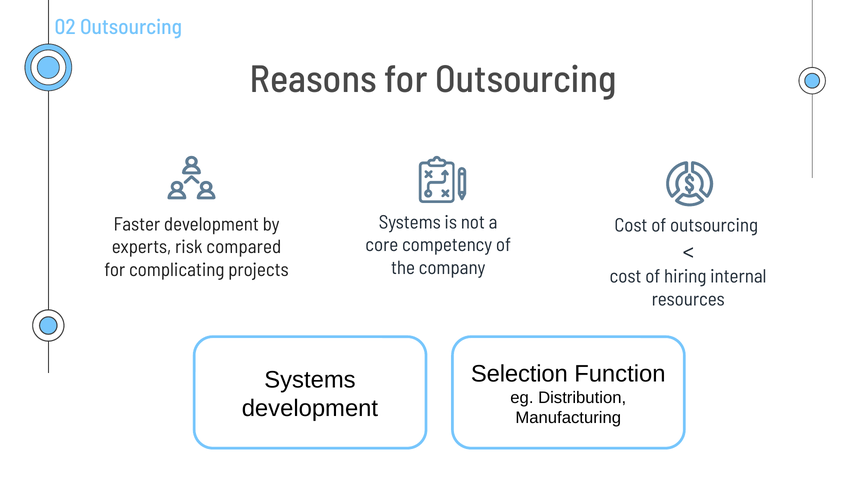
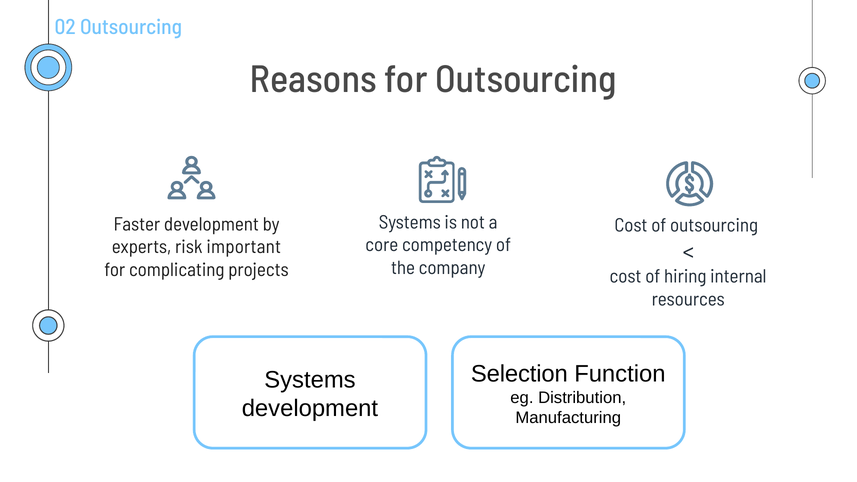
compared: compared -> important
